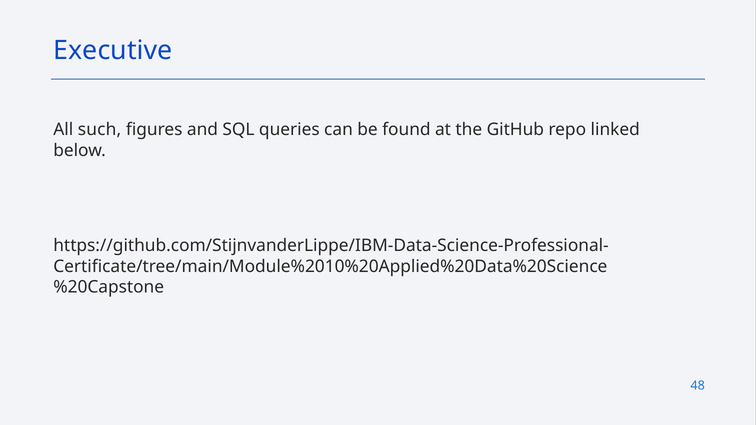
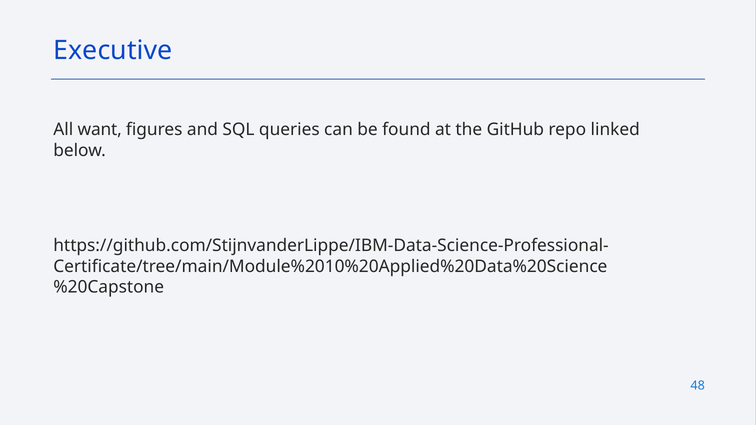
such: such -> want
